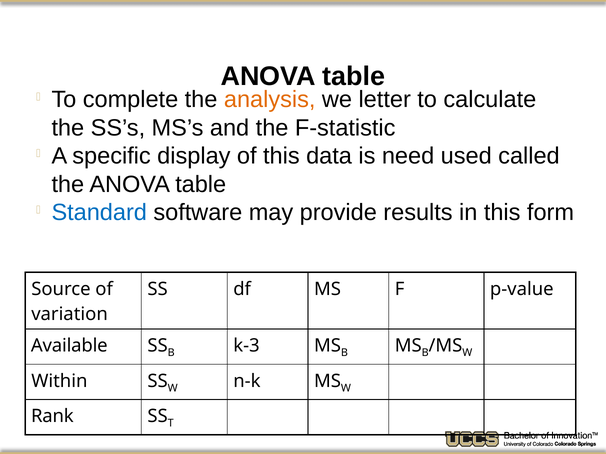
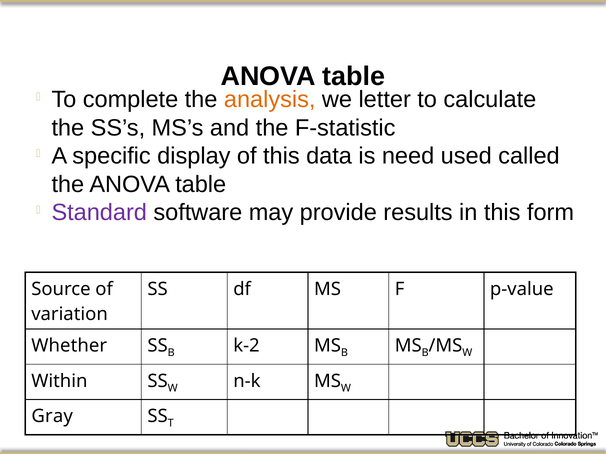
Standard colour: blue -> purple
Available: Available -> Whether
k-3: k-3 -> k-2
Rank: Rank -> Gray
